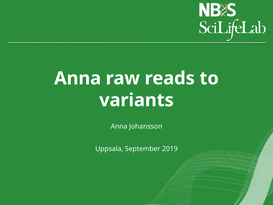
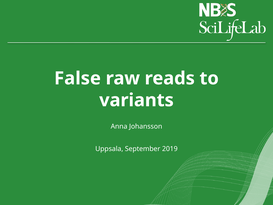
Anna at (78, 78): Anna -> False
